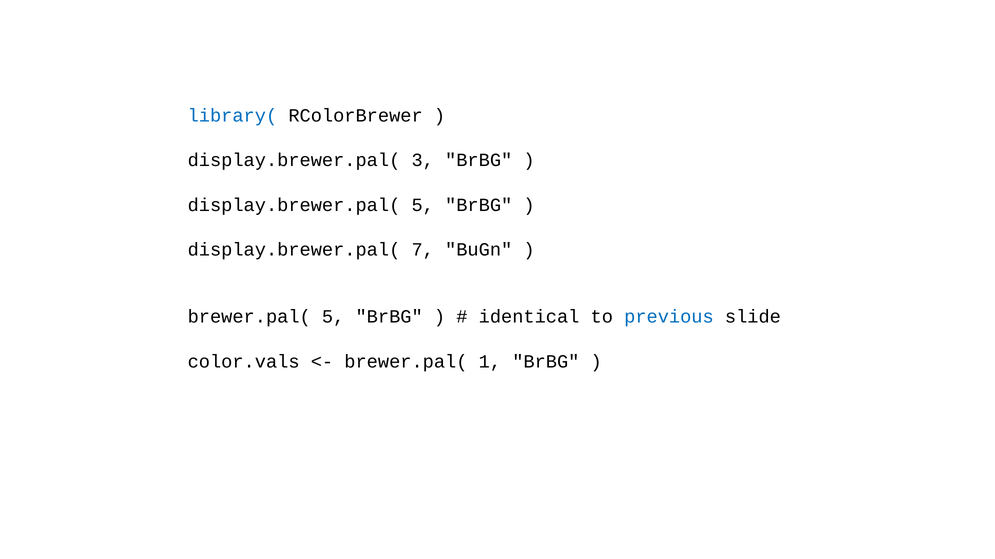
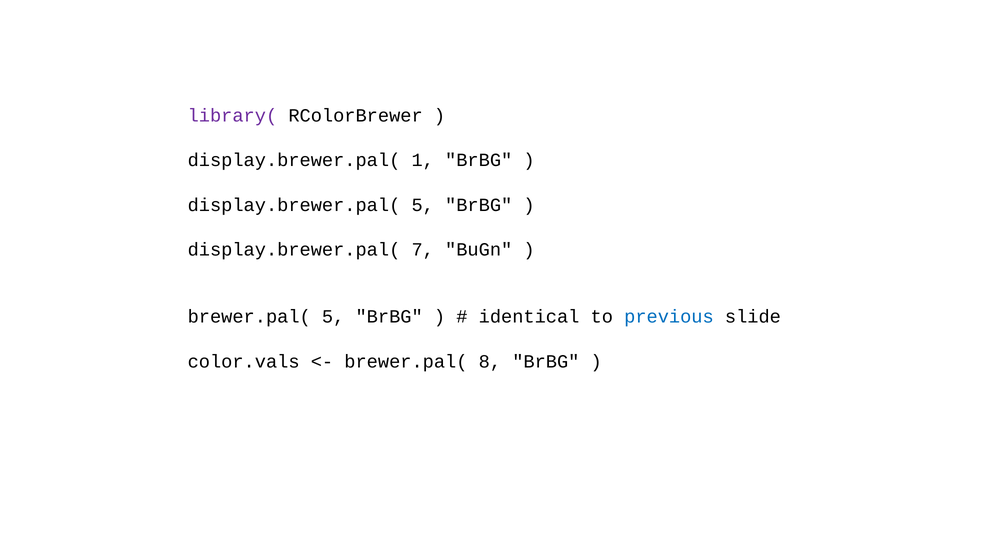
library( colour: blue -> purple
3: 3 -> 1
1: 1 -> 8
